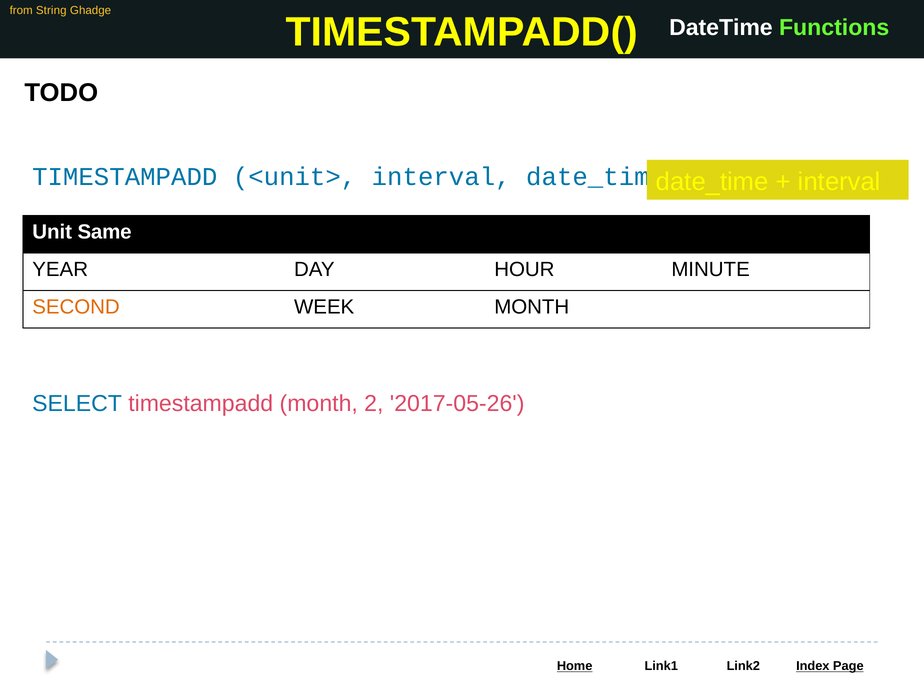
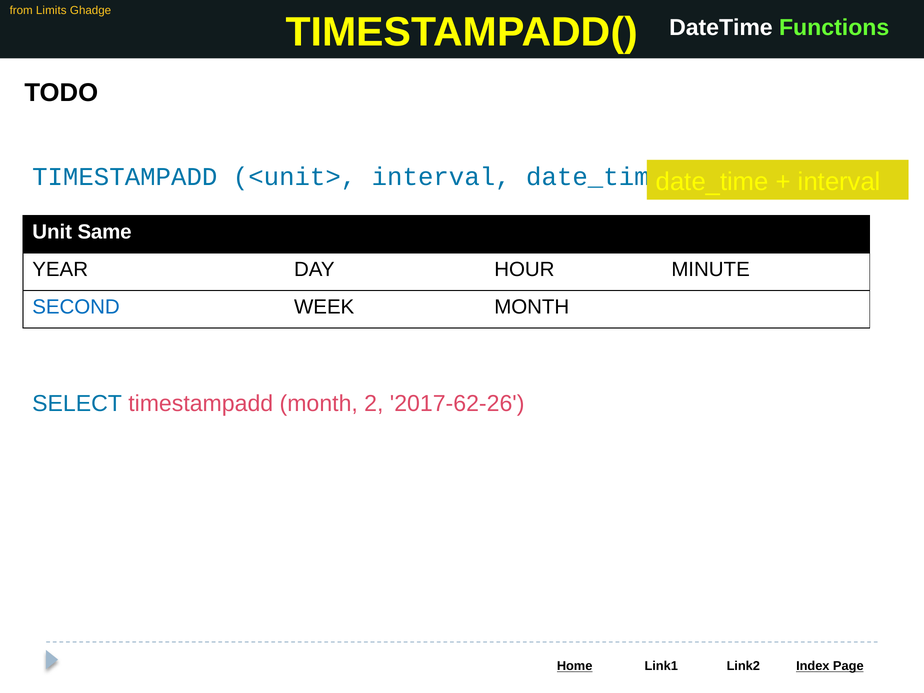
String: String -> Limits
SECOND colour: orange -> blue
2017-05-26: 2017-05-26 -> 2017-62-26
